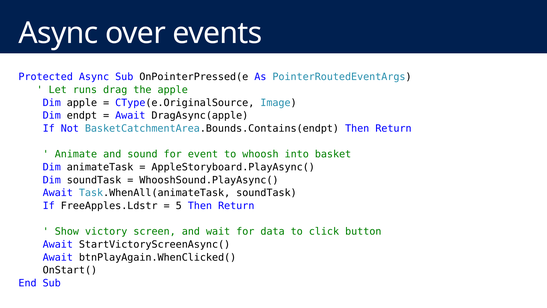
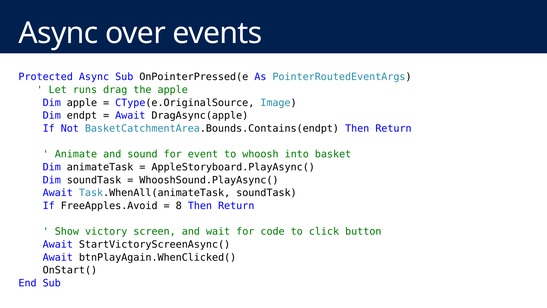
FreeApples.Ldstr: FreeApples.Ldstr -> FreeApples.Avoid
5: 5 -> 8
data: data -> code
